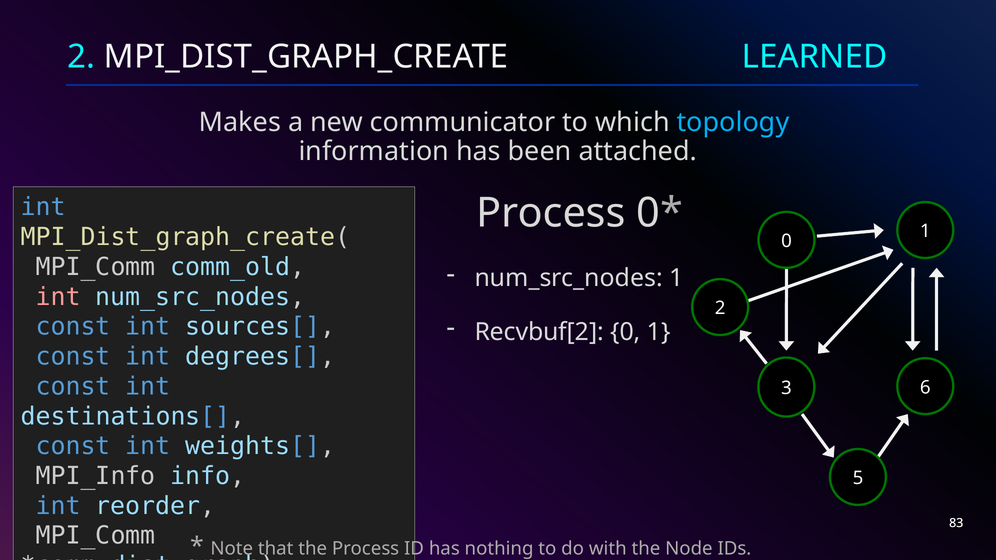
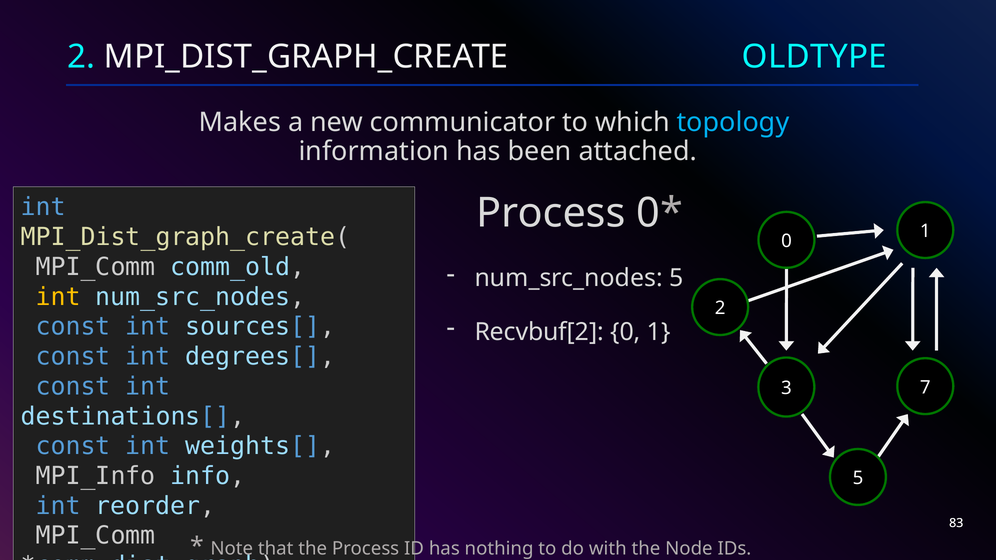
LEARNED: LEARNED -> OLDTYPE
num_src_nodes 1: 1 -> 5
int at (58, 297) colour: pink -> yellow
6: 6 -> 7
